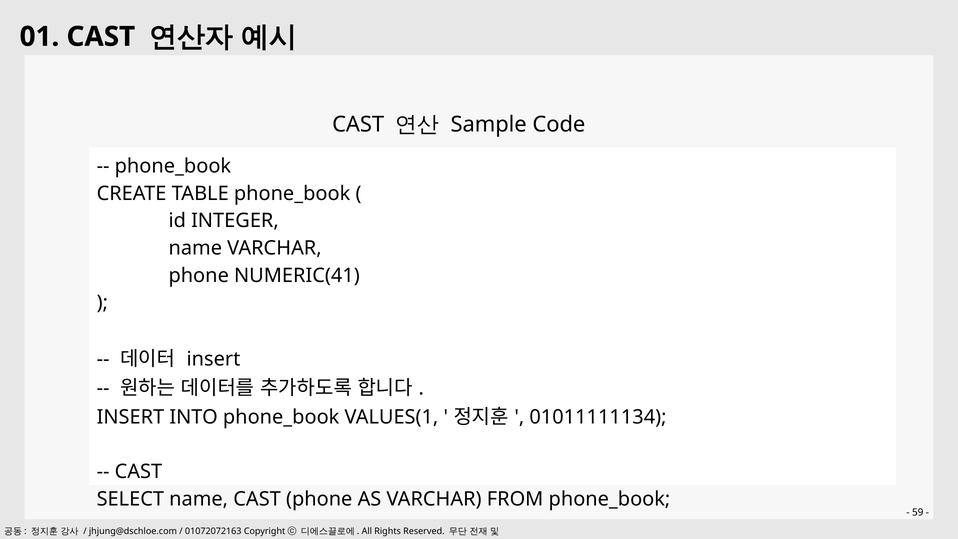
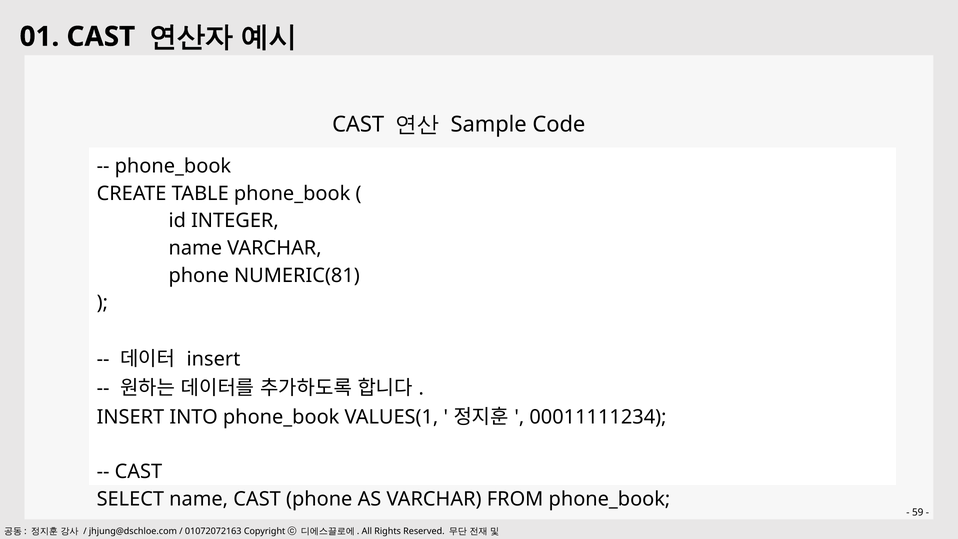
NUMERIC(41: NUMERIC(41 -> NUMERIC(81
01011111134: 01011111134 -> 00011111234
